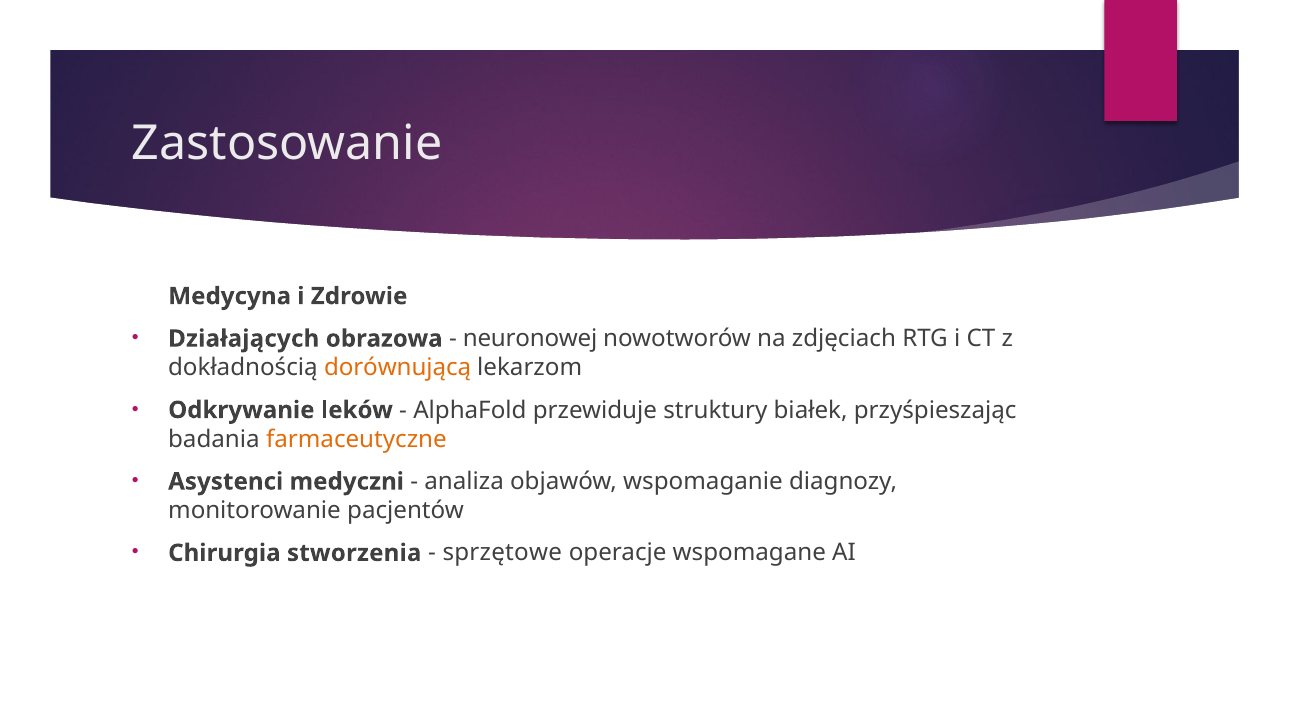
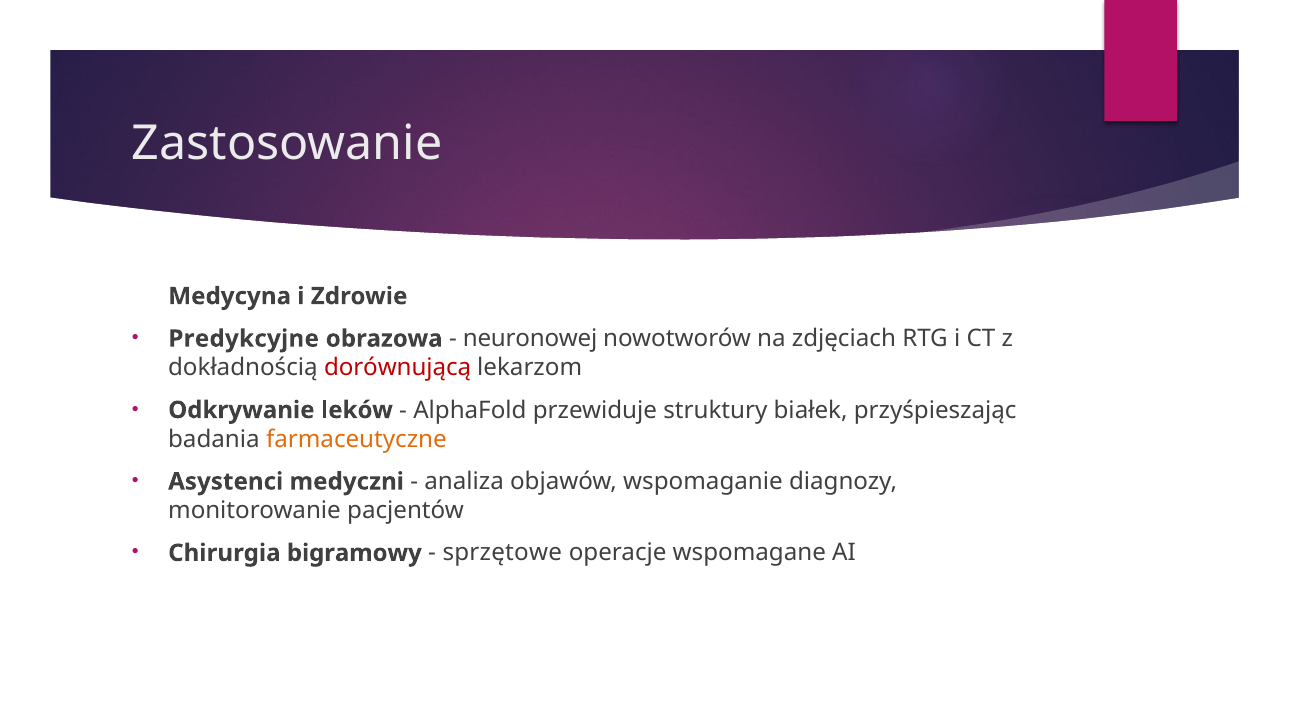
Działających: Działających -> Predykcyjne
dorównującą colour: orange -> red
stworzenia: stworzenia -> bigramowy
